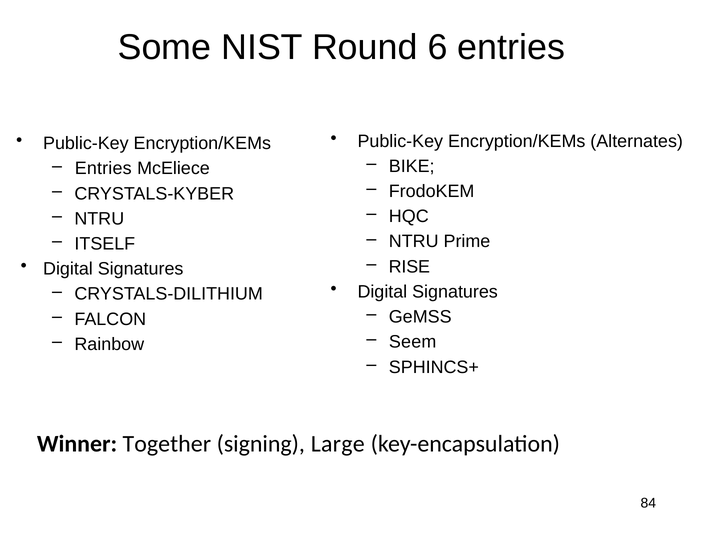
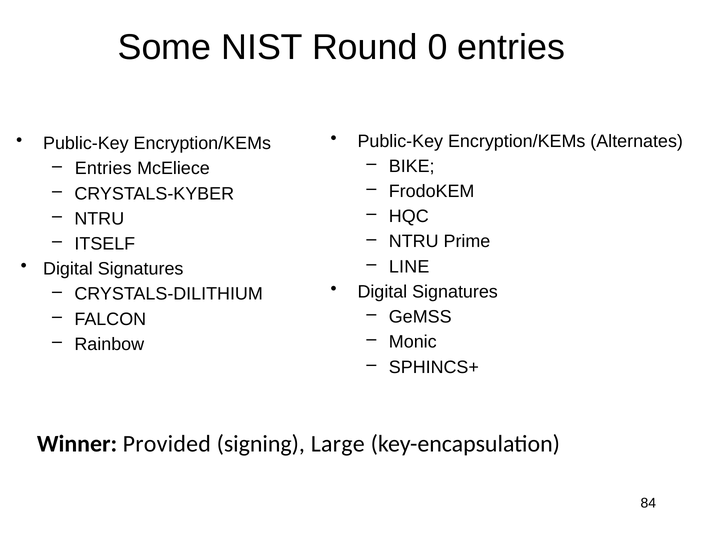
6: 6 -> 0
RISE: RISE -> LINE
Seem: Seem -> Monic
Together: Together -> Provided
